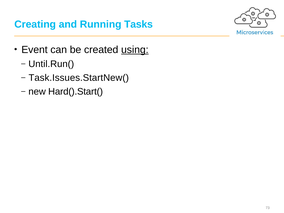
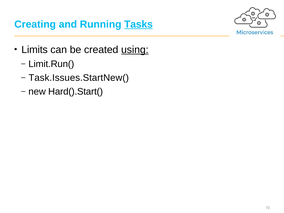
Tasks underline: none -> present
Event: Event -> Limits
Until.Run(: Until.Run( -> Limit.Run(
